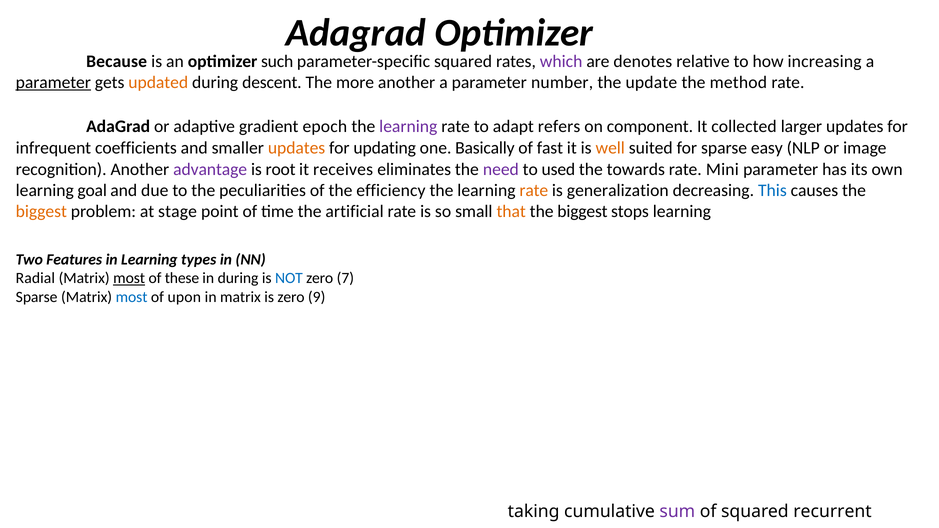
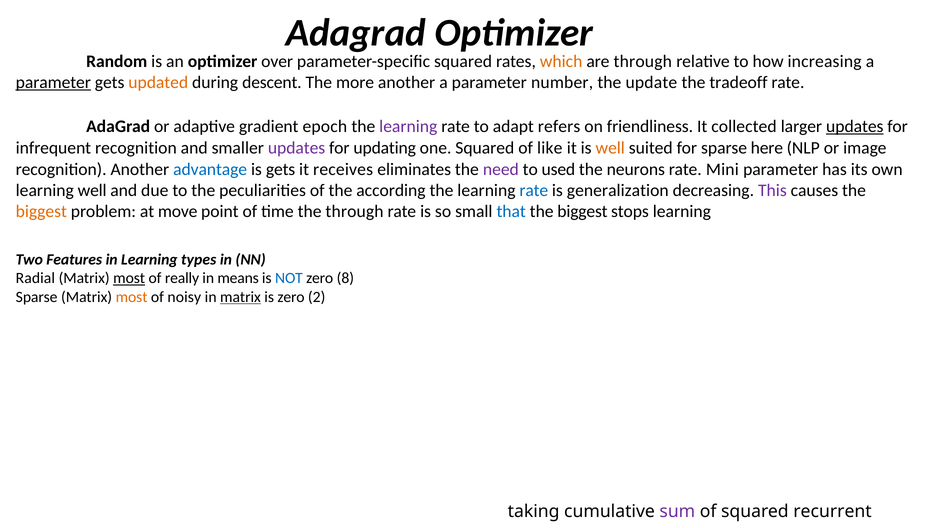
Because: Because -> Random
such: such -> over
which colour: purple -> orange
are denotes: denotes -> through
method: method -> tradeoff
component: component -> friendliness
updates at (855, 127) underline: none -> present
infrequent coefficients: coefficients -> recognition
updates at (297, 148) colour: orange -> purple
one Basically: Basically -> Squared
fast: fast -> like
easy: easy -> here
advantage colour: purple -> blue
is root: root -> gets
towards: towards -> neurons
learning goal: goal -> well
efficiency: efficiency -> according
rate at (534, 190) colour: orange -> blue
This colour: blue -> purple
stage: stage -> move
the artificial: artificial -> through
that colour: orange -> blue
these: these -> really
in during: during -> means
7: 7 -> 8
most at (132, 297) colour: blue -> orange
upon: upon -> noisy
matrix at (240, 297) underline: none -> present
9: 9 -> 2
